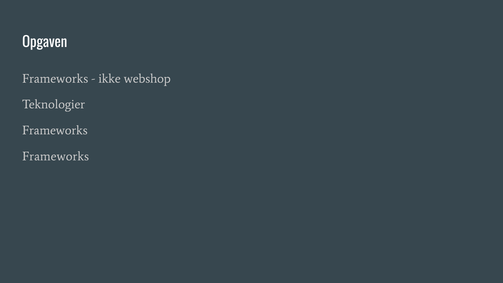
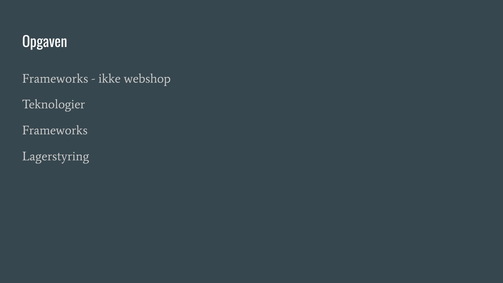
Frameworks at (56, 156): Frameworks -> Lagerstyring
